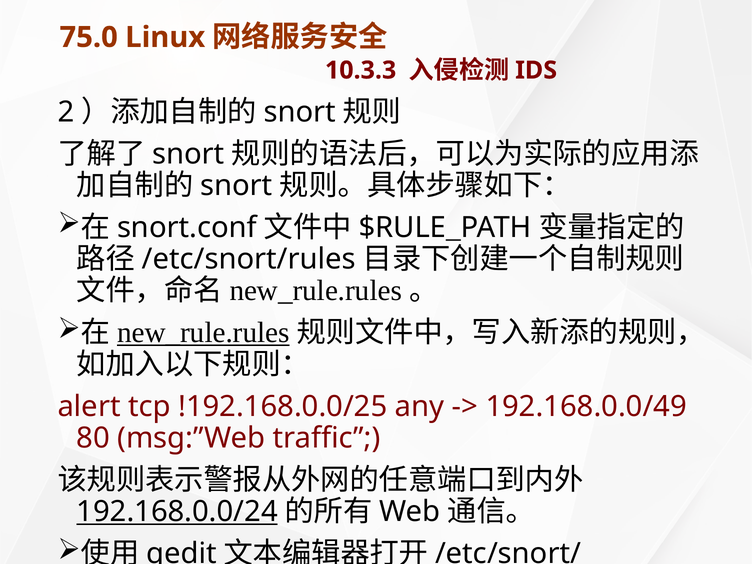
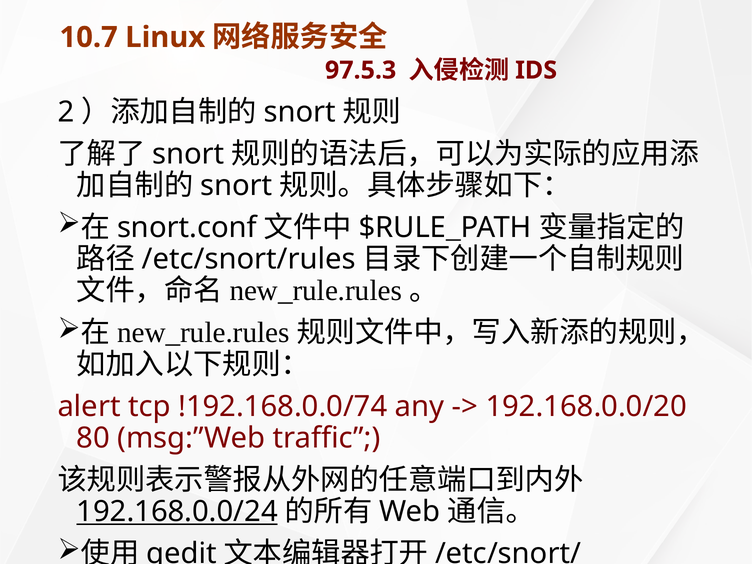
75.0: 75.0 -> 10.7
10.3.3: 10.3.3 -> 97.5.3
new_rule.rules at (203, 333) underline: present -> none
!192.168.0.0/25: !192.168.0.0/25 -> !192.168.0.0/74
192.168.0.0/49: 192.168.0.0/49 -> 192.168.0.0/20
